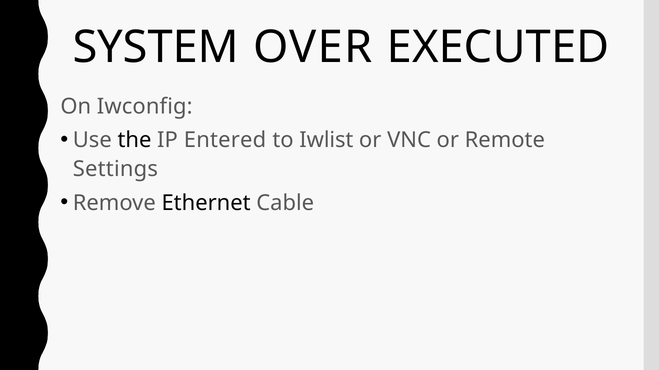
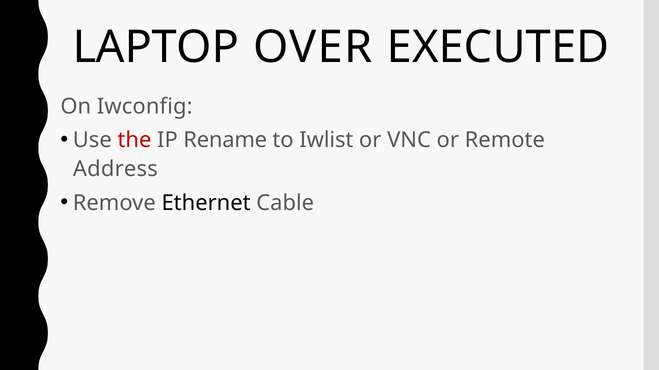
SYSTEM: SYSTEM -> LAPTOP
the colour: black -> red
Entered: Entered -> Rename
Settings: Settings -> Address
